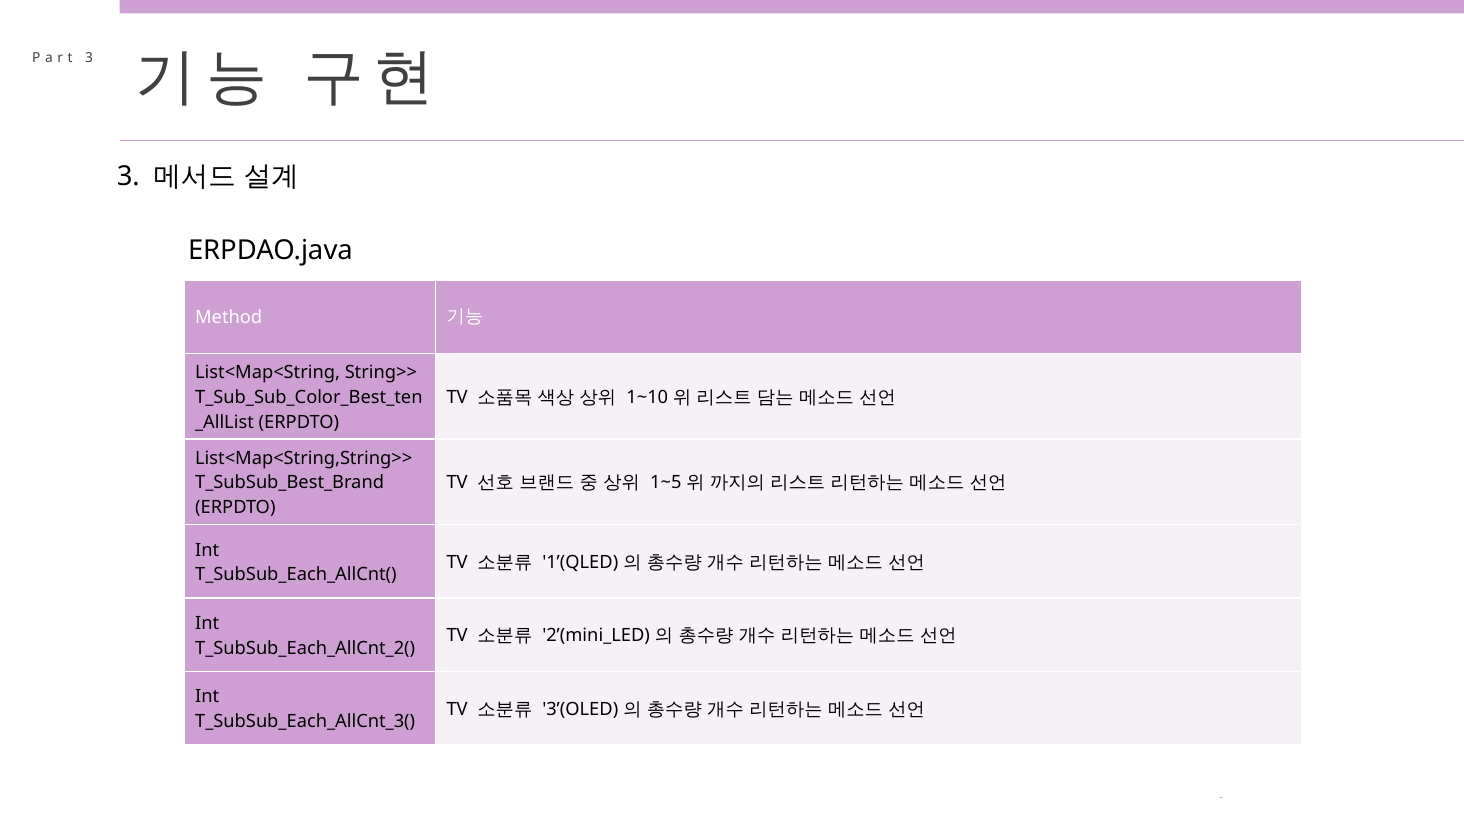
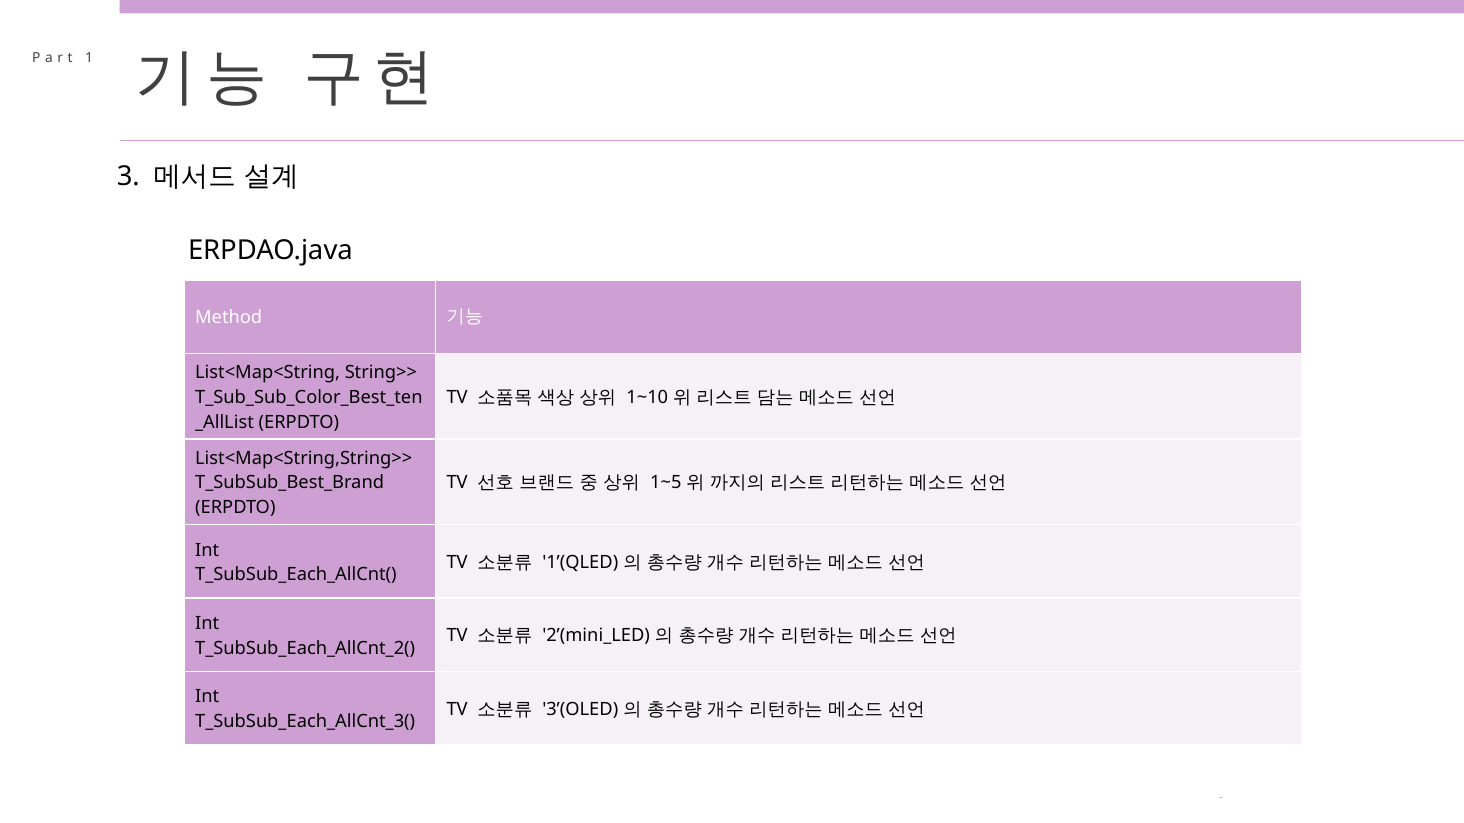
3 at (89, 58): 3 -> 1
